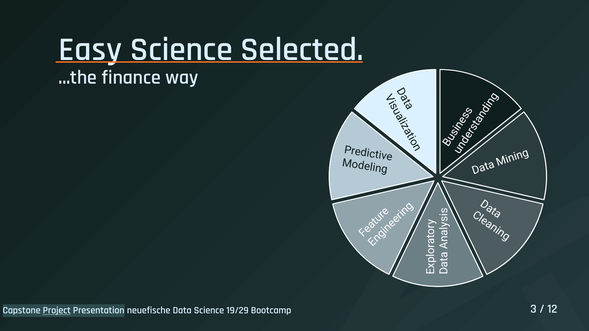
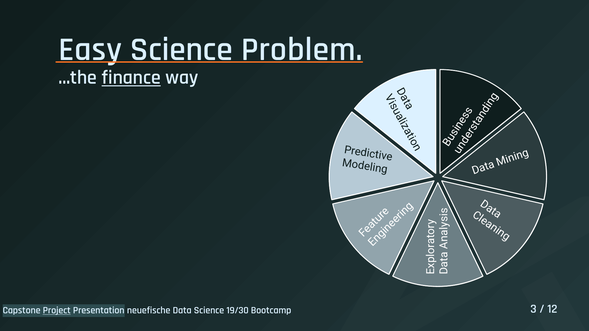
Selected: Selected -> Problem
finance underline: none -> present
19/29: 19/29 -> 19/30
